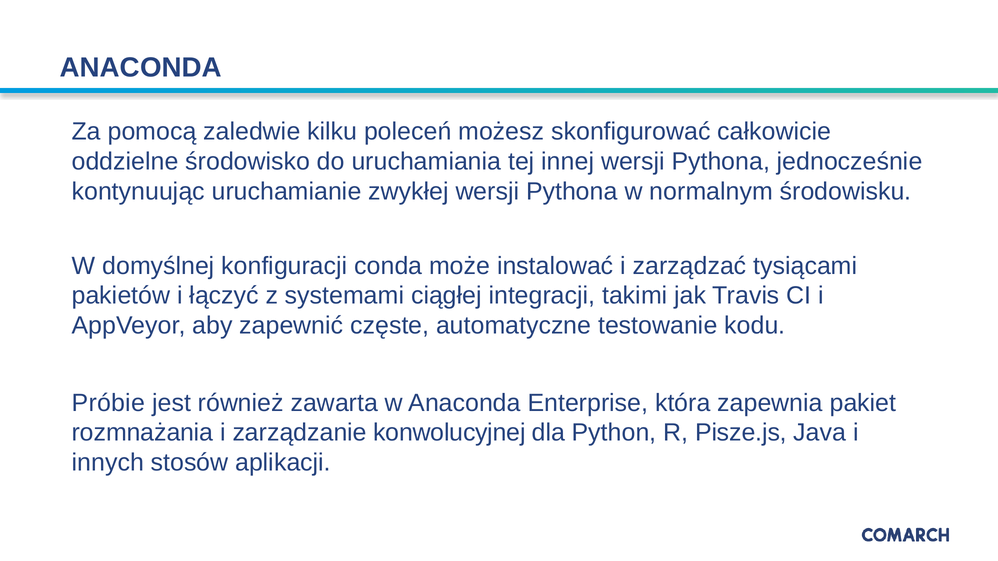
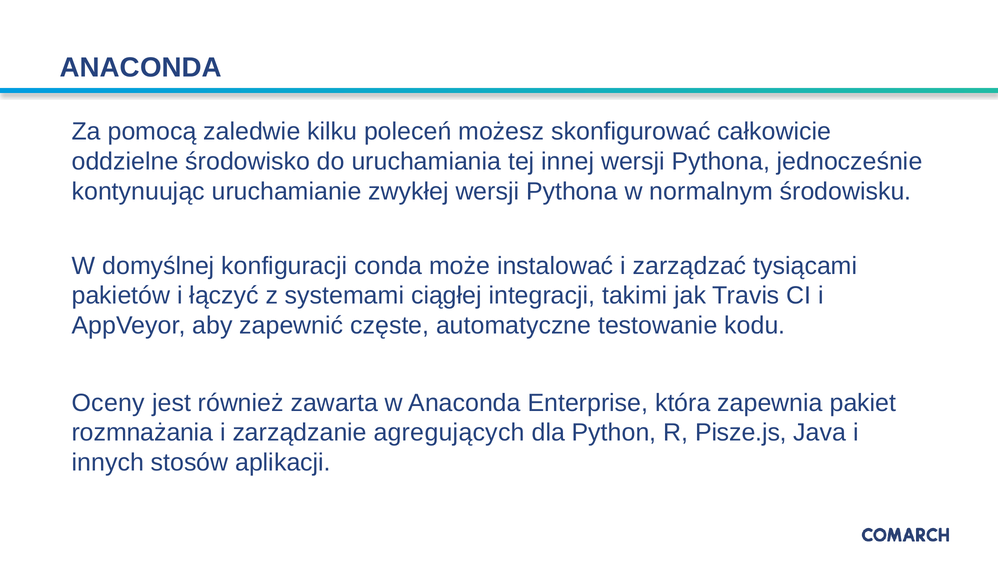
Próbie: Próbie -> Oceny
konwolucyjnej: konwolucyjnej -> agregujących
